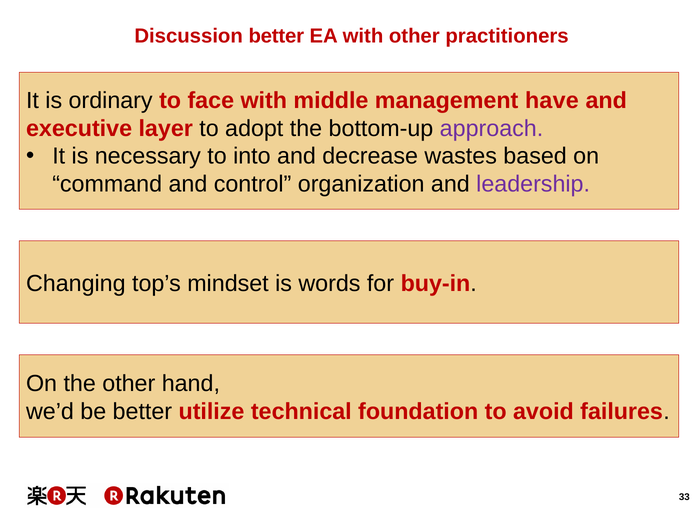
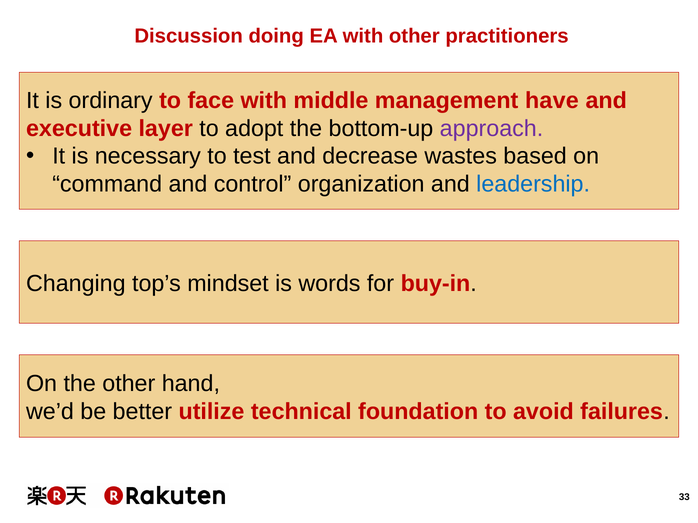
Discussion better: better -> doing
into: into -> test
leadership colour: purple -> blue
